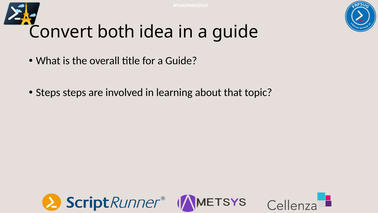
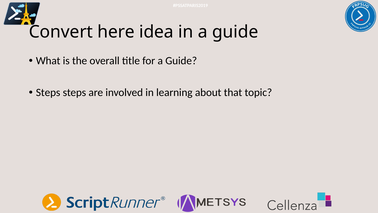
both: both -> here
